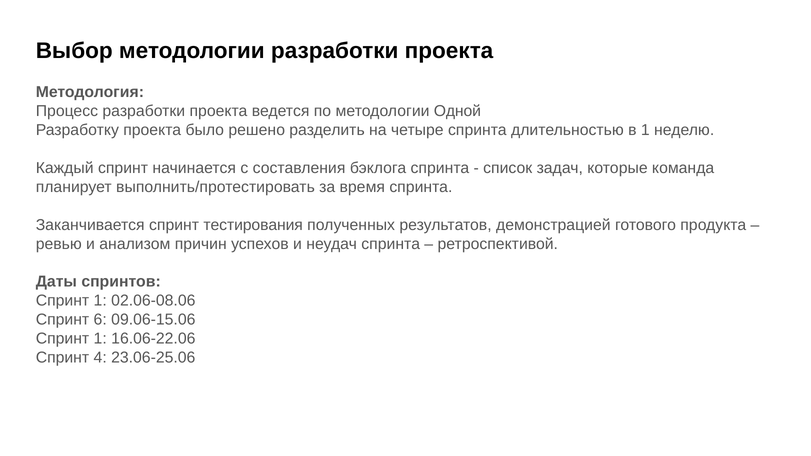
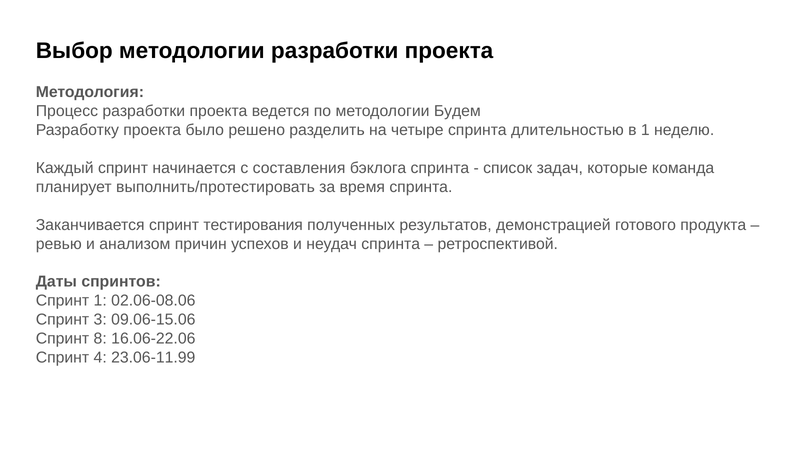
Одной: Одной -> Будем
6: 6 -> 3
1 at (100, 339): 1 -> 8
23.06-25.06: 23.06-25.06 -> 23.06-11.99
